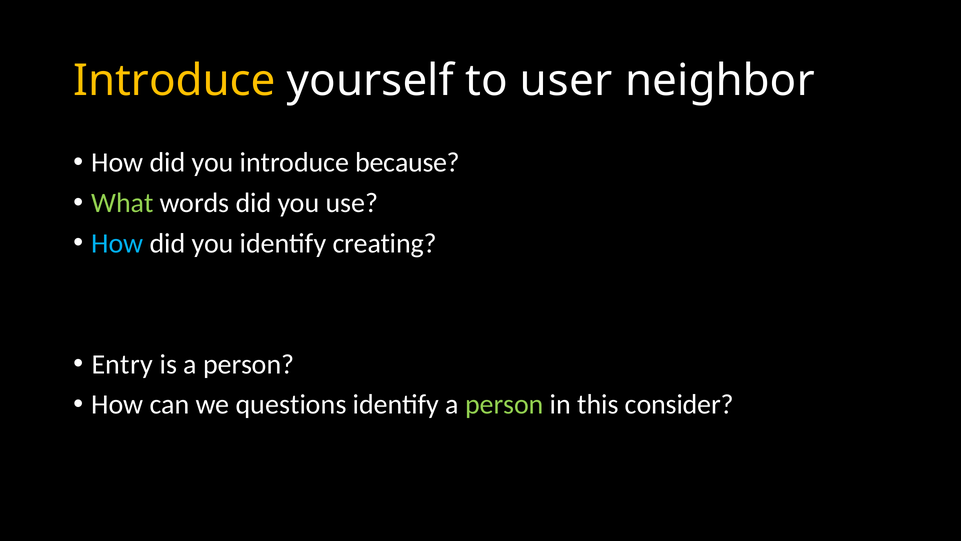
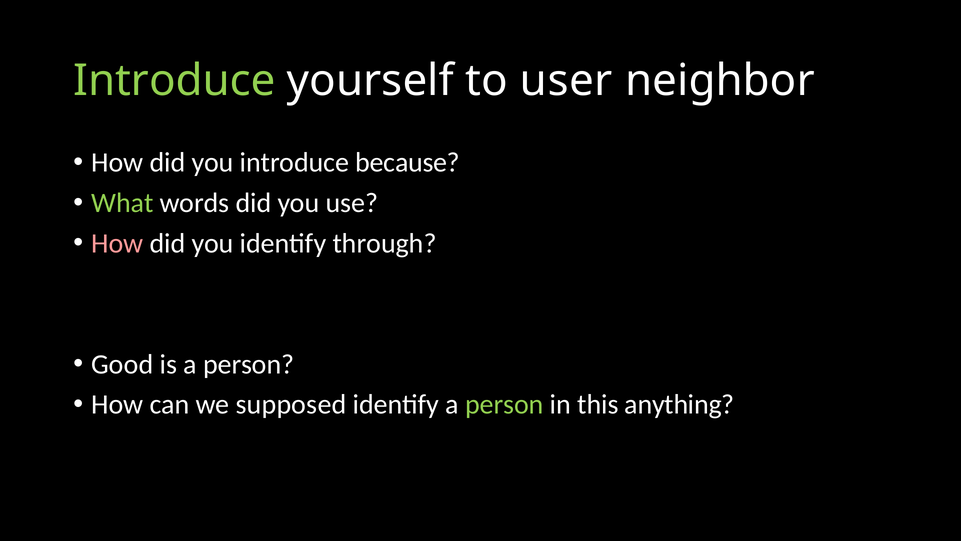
Introduce at (174, 81) colour: yellow -> light green
How at (117, 243) colour: light blue -> pink
creating: creating -> through
Entry: Entry -> Good
questions: questions -> supposed
consider: consider -> anything
